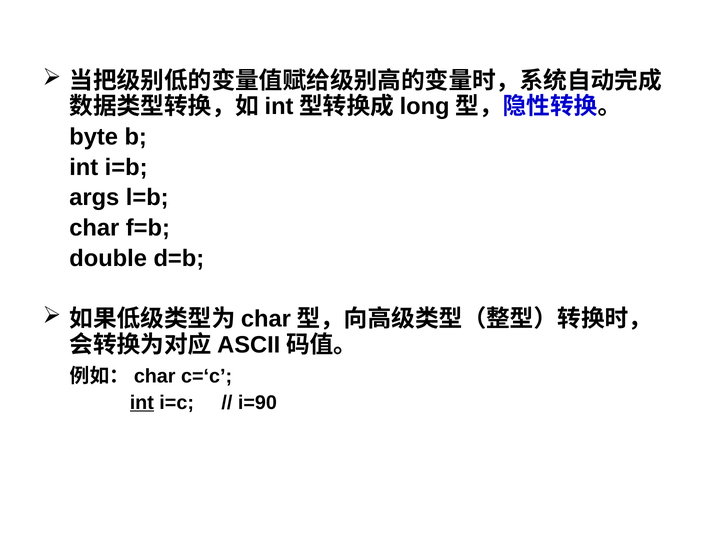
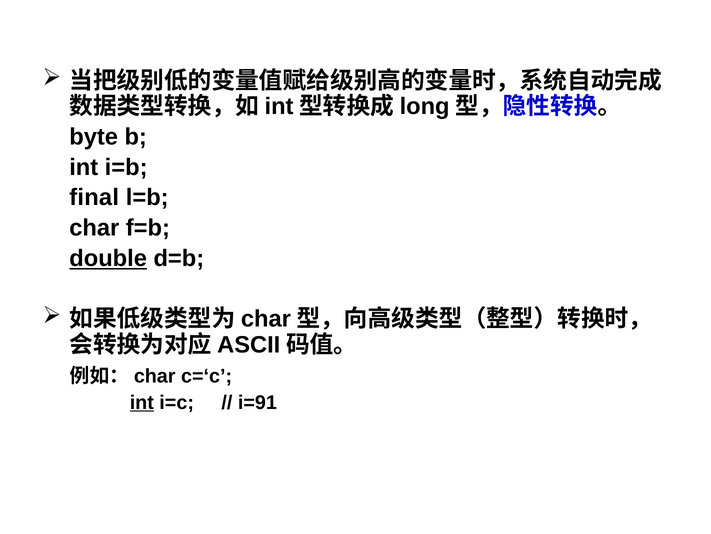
args: args -> final
double underline: none -> present
i=90: i=90 -> i=91
